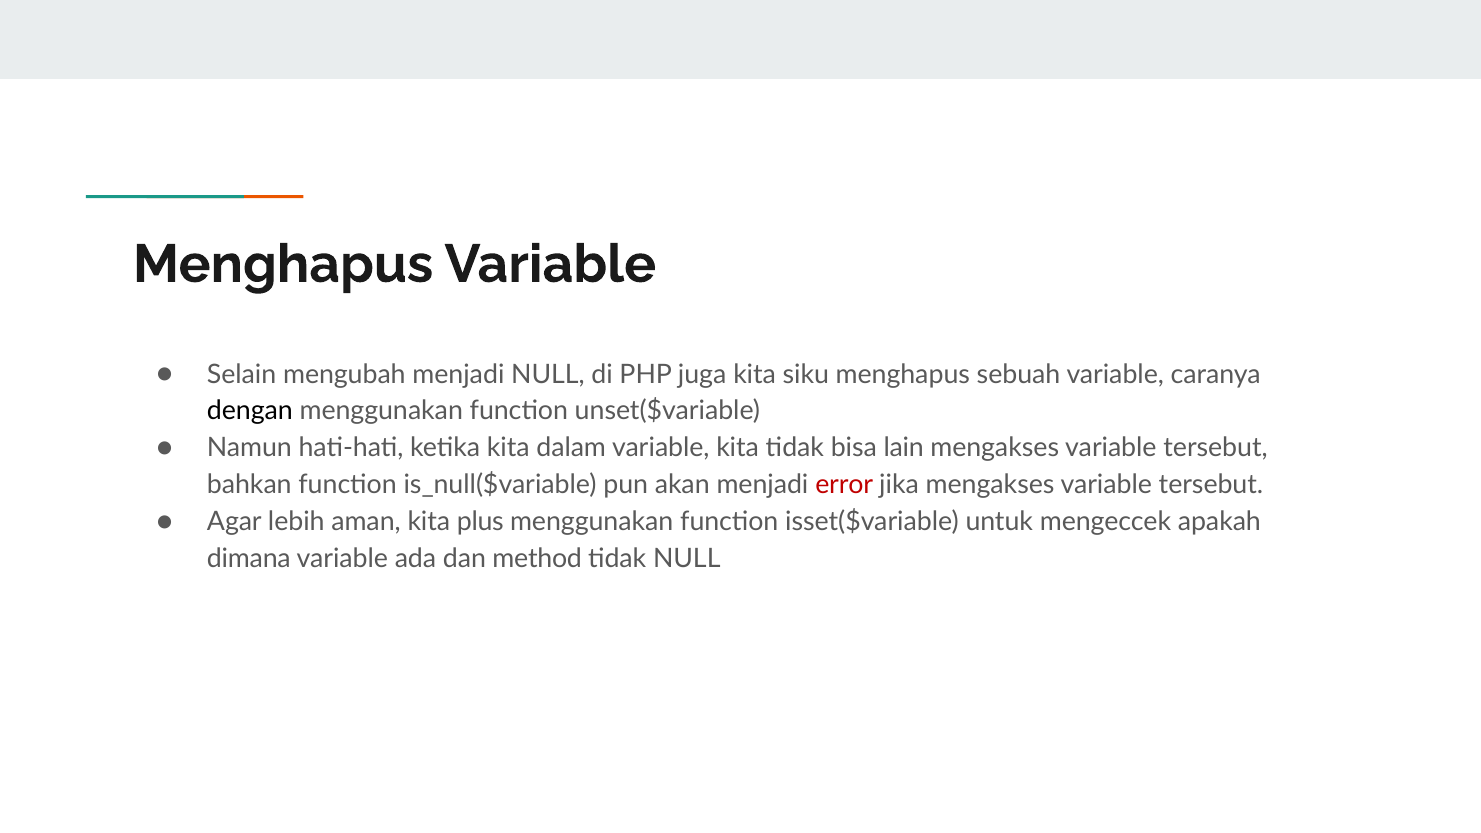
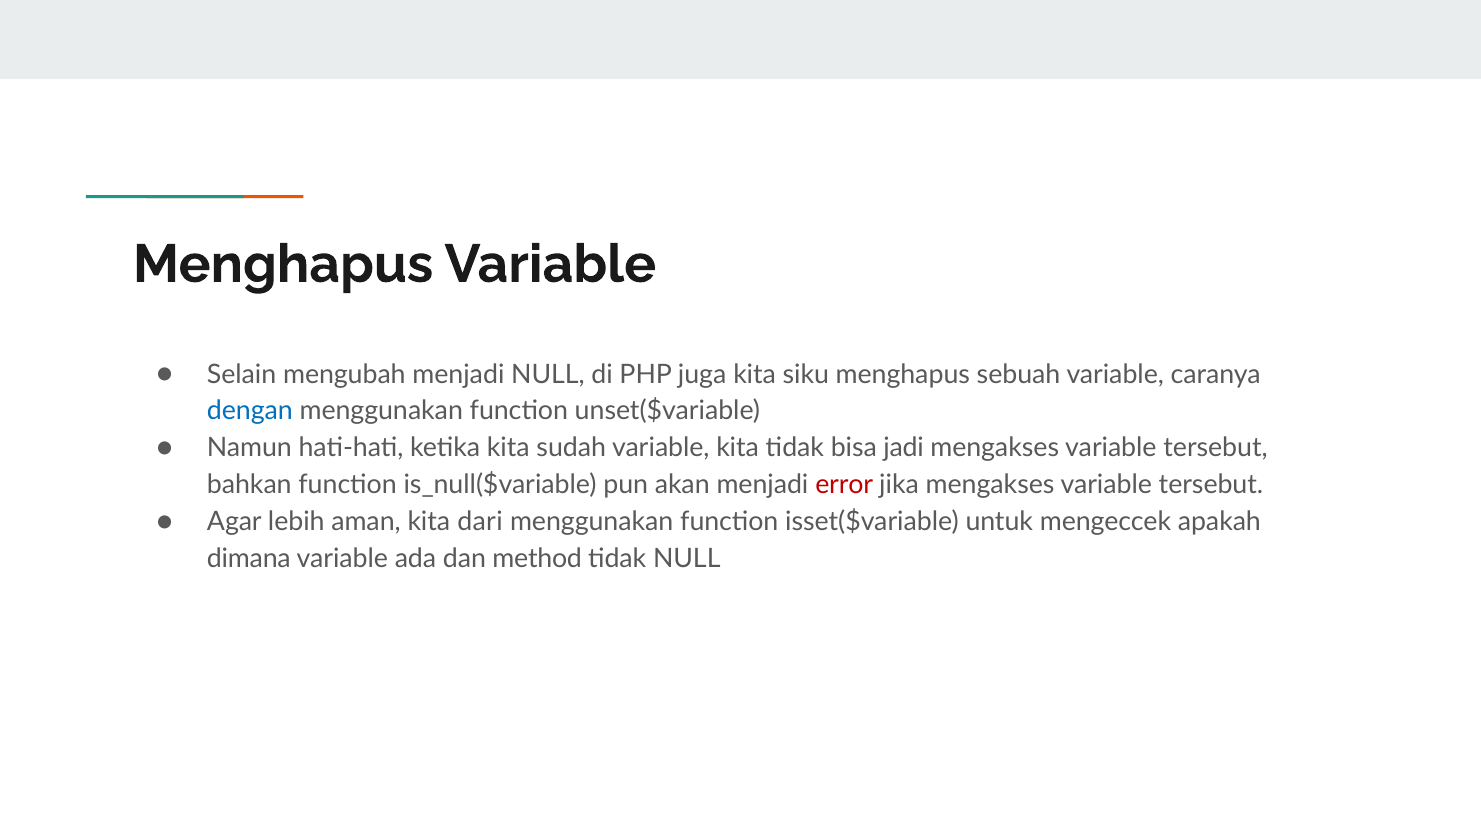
dengan colour: black -> blue
dalam: dalam -> sudah
lain: lain -> jadi
plus: plus -> dari
